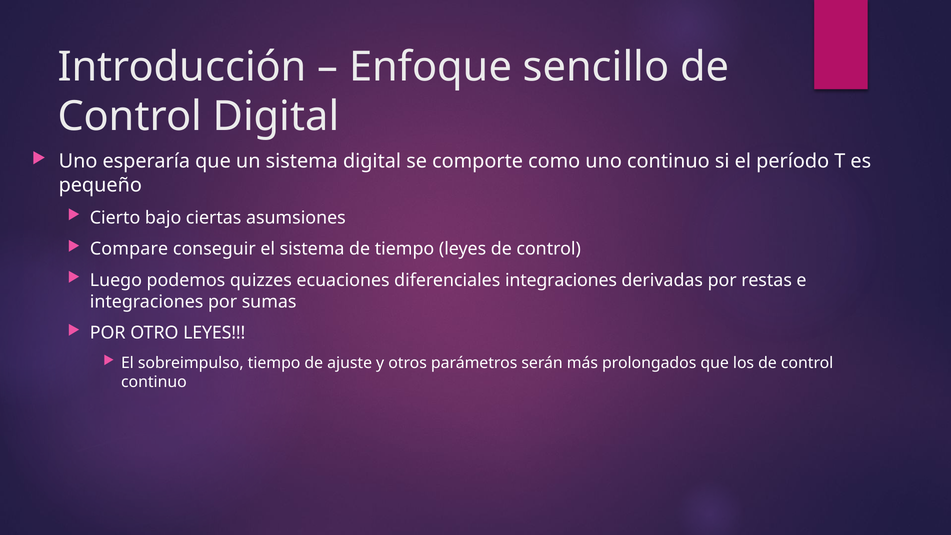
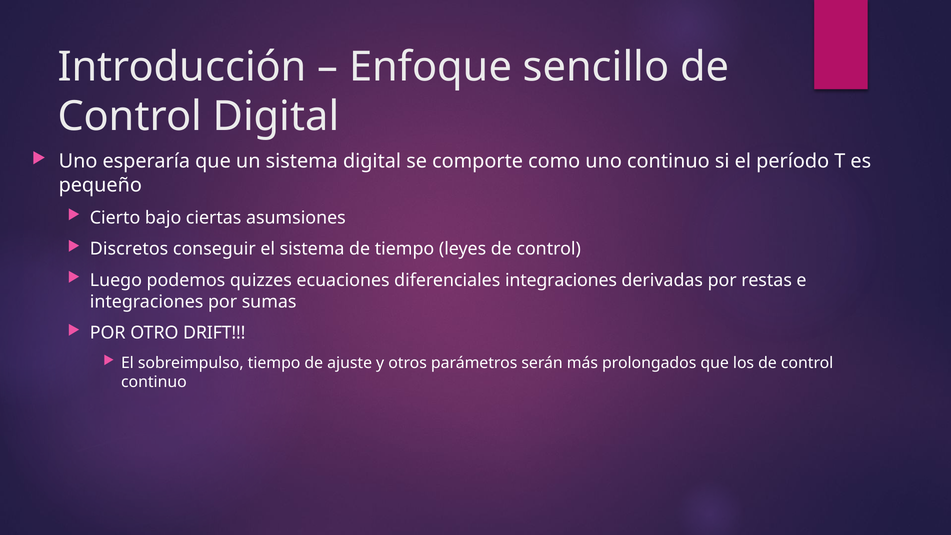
Compare: Compare -> Discretos
OTRO LEYES: LEYES -> DRIFT
